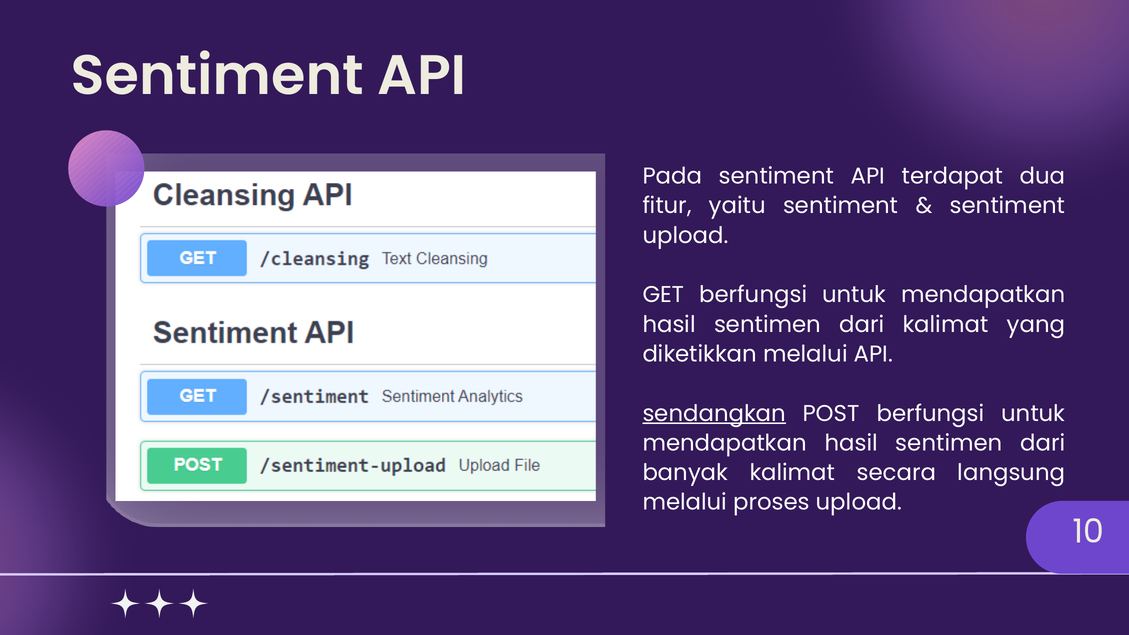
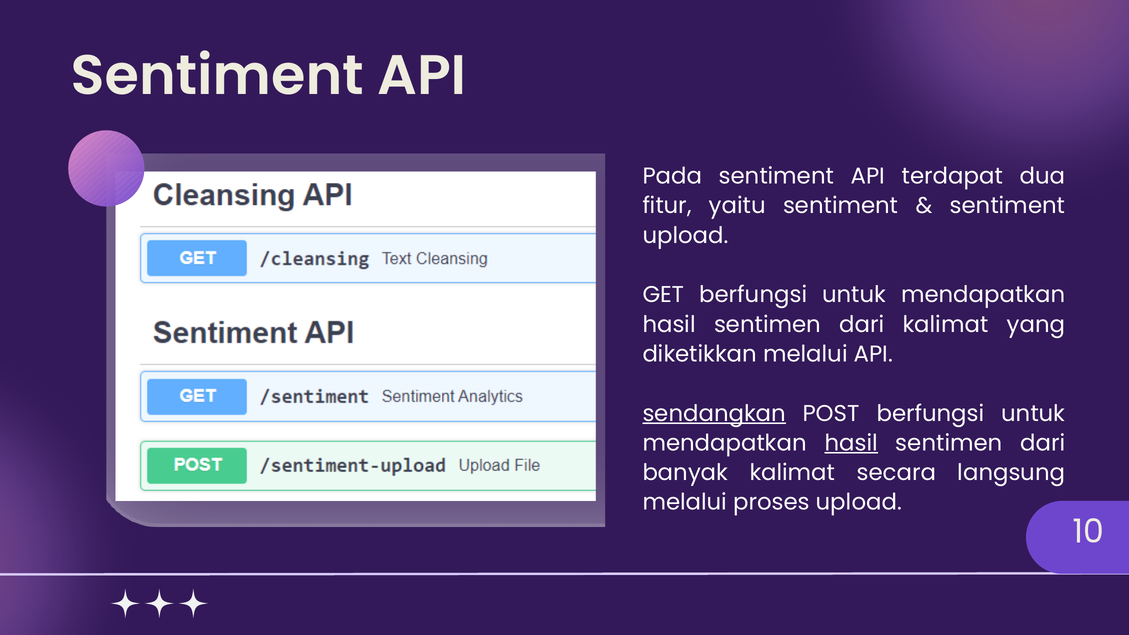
hasil at (851, 443) underline: none -> present
